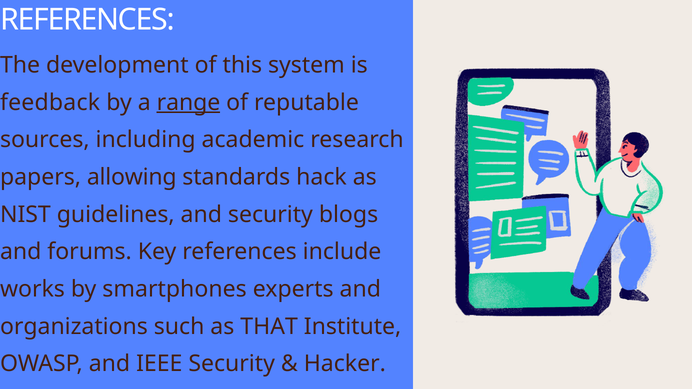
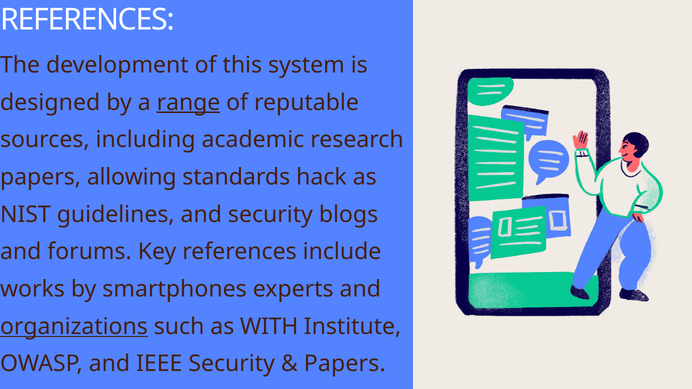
feedback: feedback -> designed
organizations underline: none -> present
THAT: THAT -> WITH
Hacker at (345, 364): Hacker -> Papers
